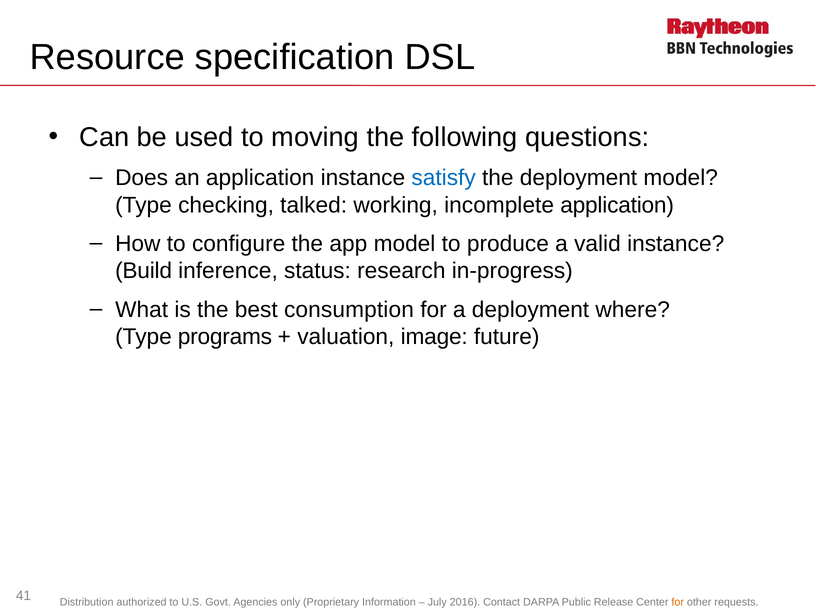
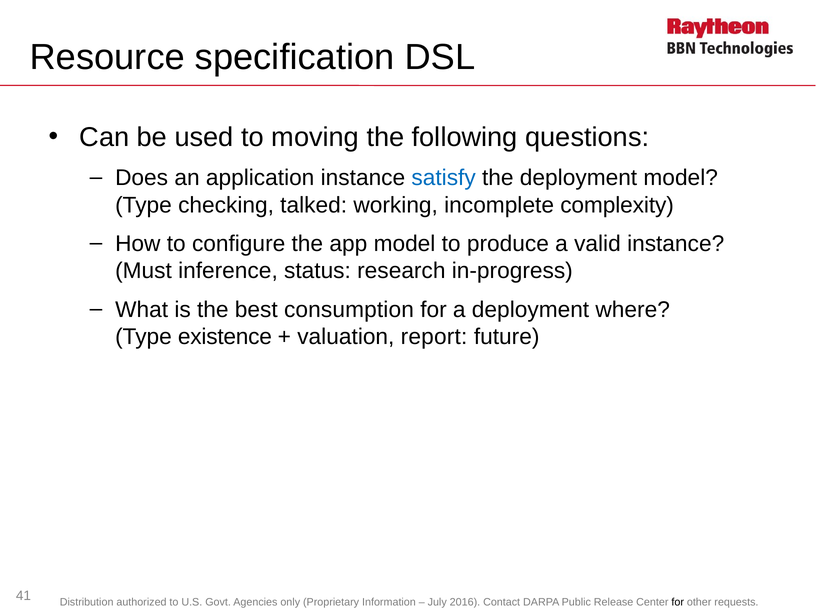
incomplete application: application -> complexity
Build: Build -> Must
programs: programs -> existence
image: image -> report
for at (678, 602) colour: orange -> black
